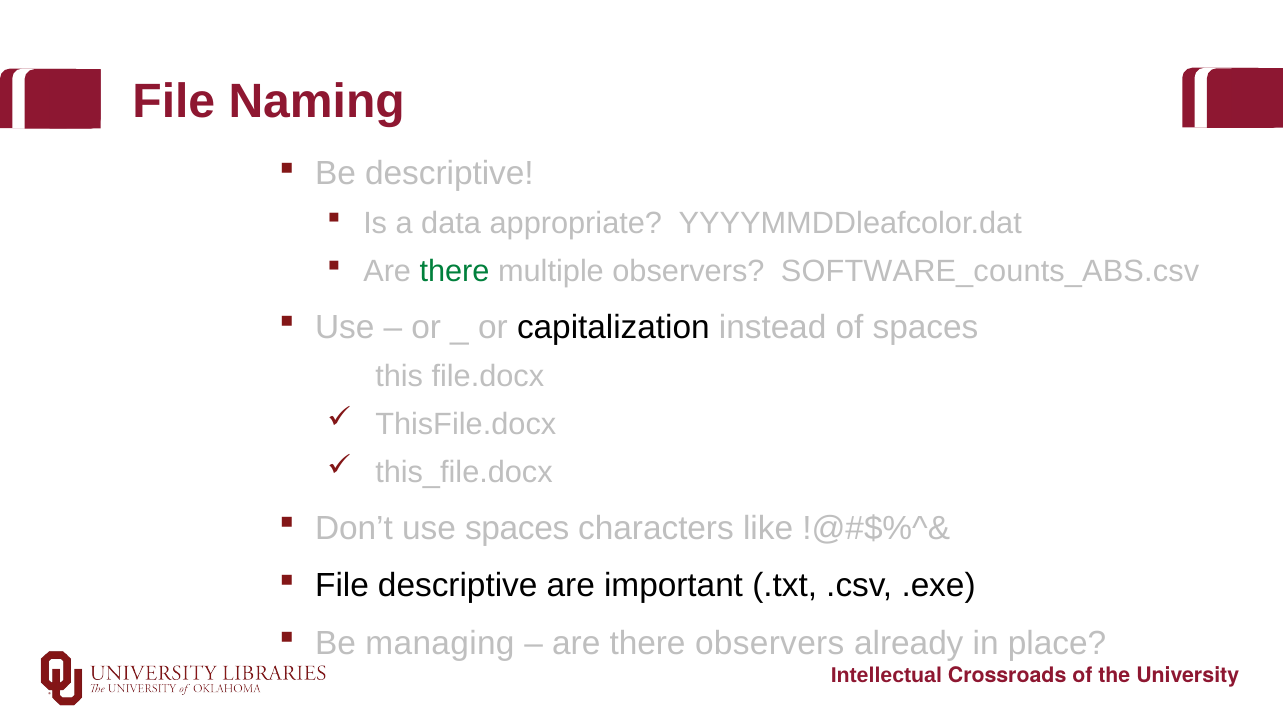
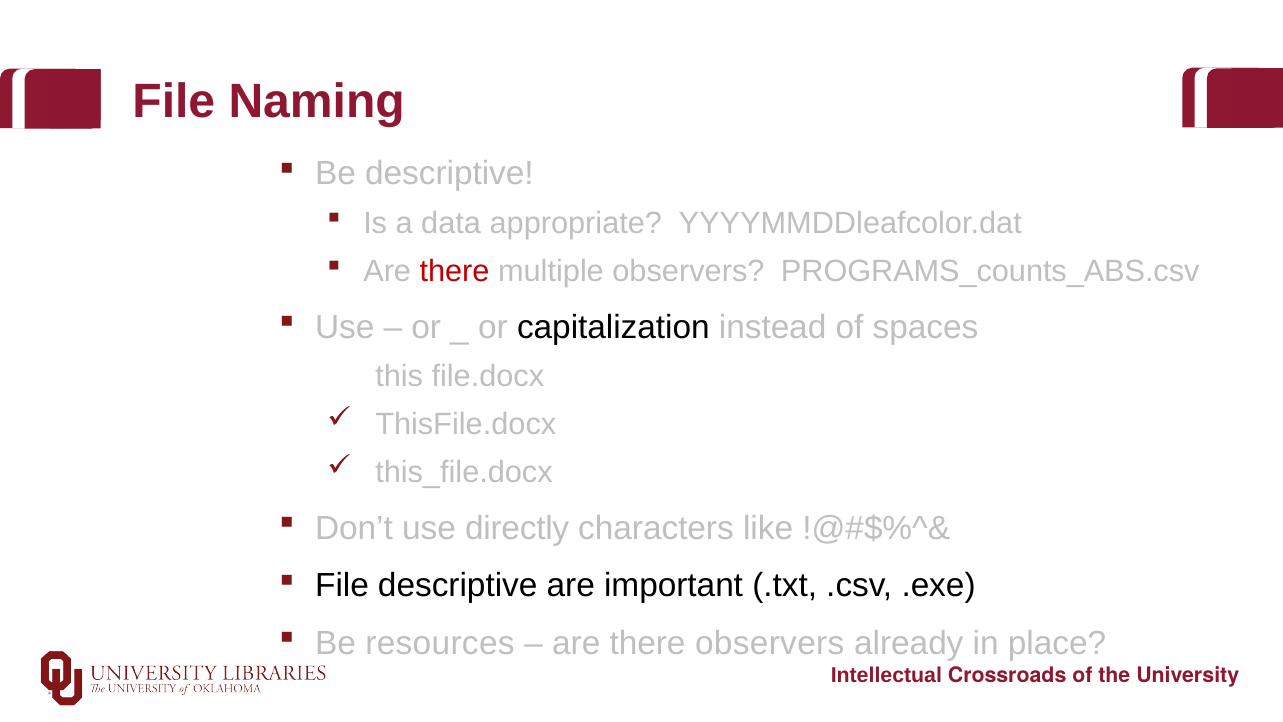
there at (455, 271) colour: green -> red
SOFTWARE_counts_ABS.csv: SOFTWARE_counts_ABS.csv -> PROGRAMS_counts_ABS.csv
use spaces: spaces -> directly
managing: managing -> resources
